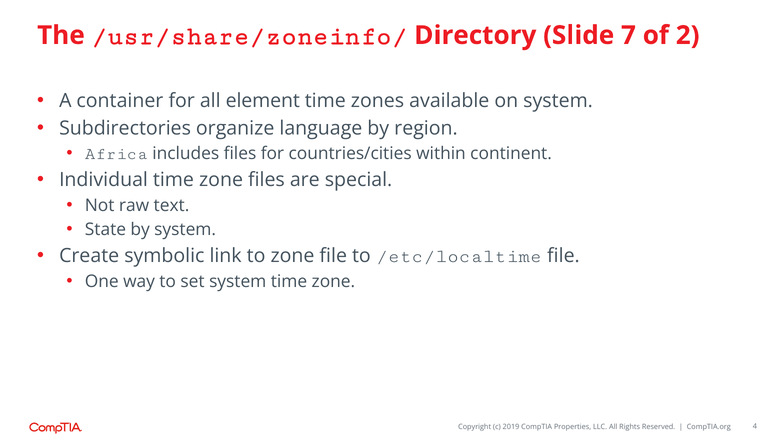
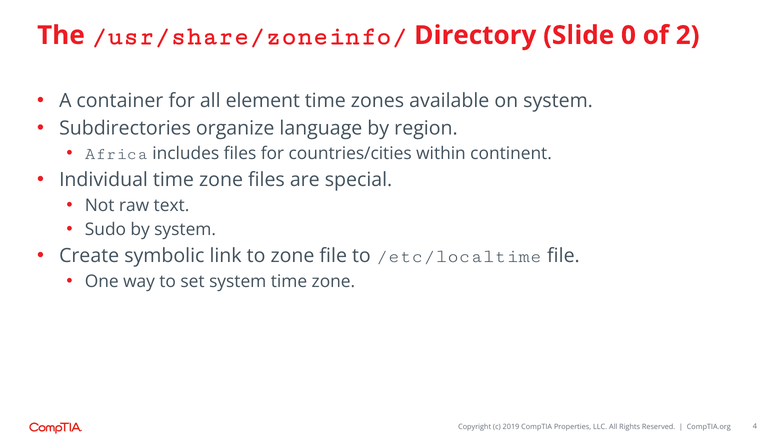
7: 7 -> 0
State: State -> Sudo
